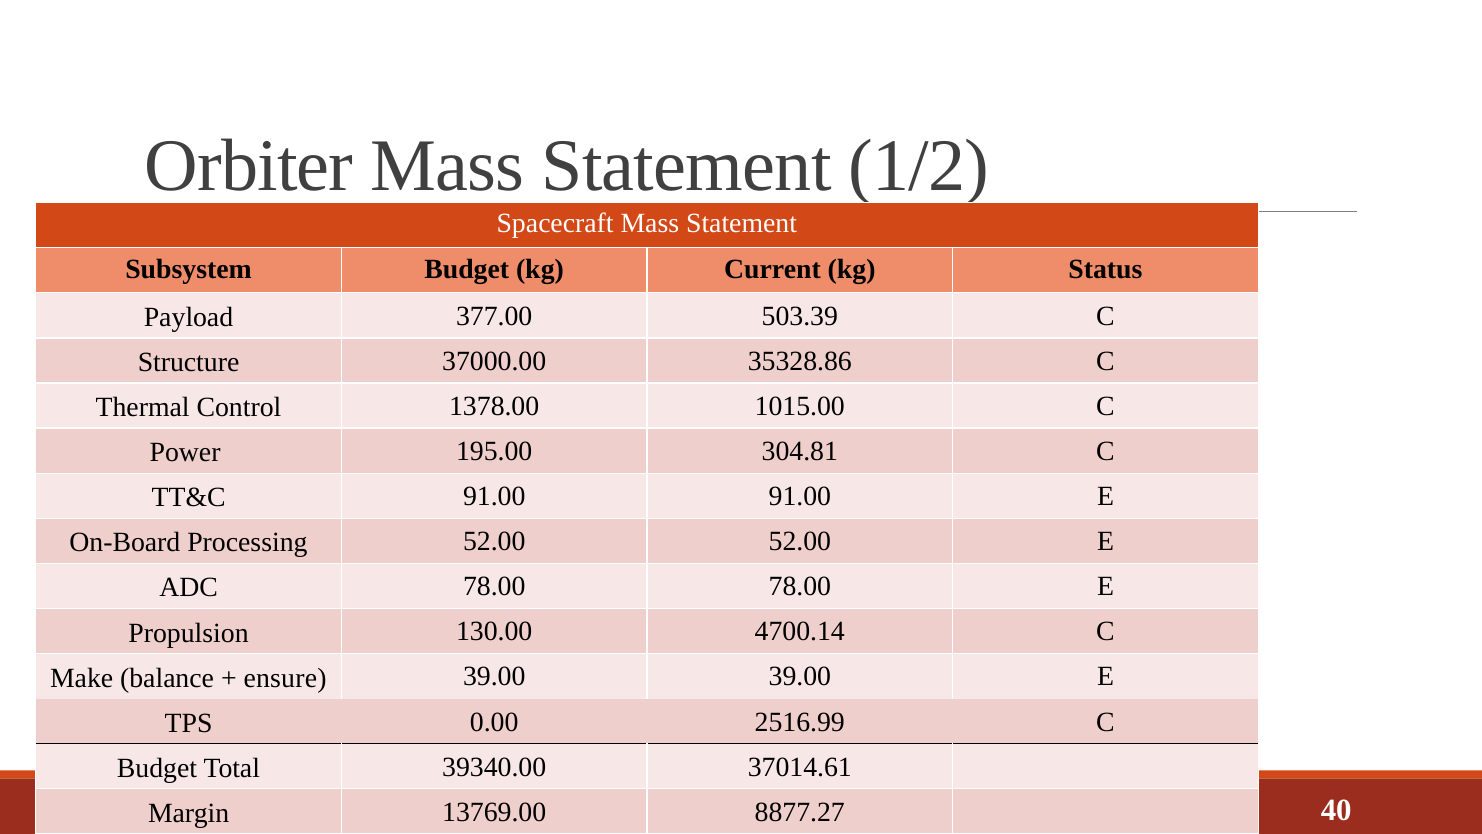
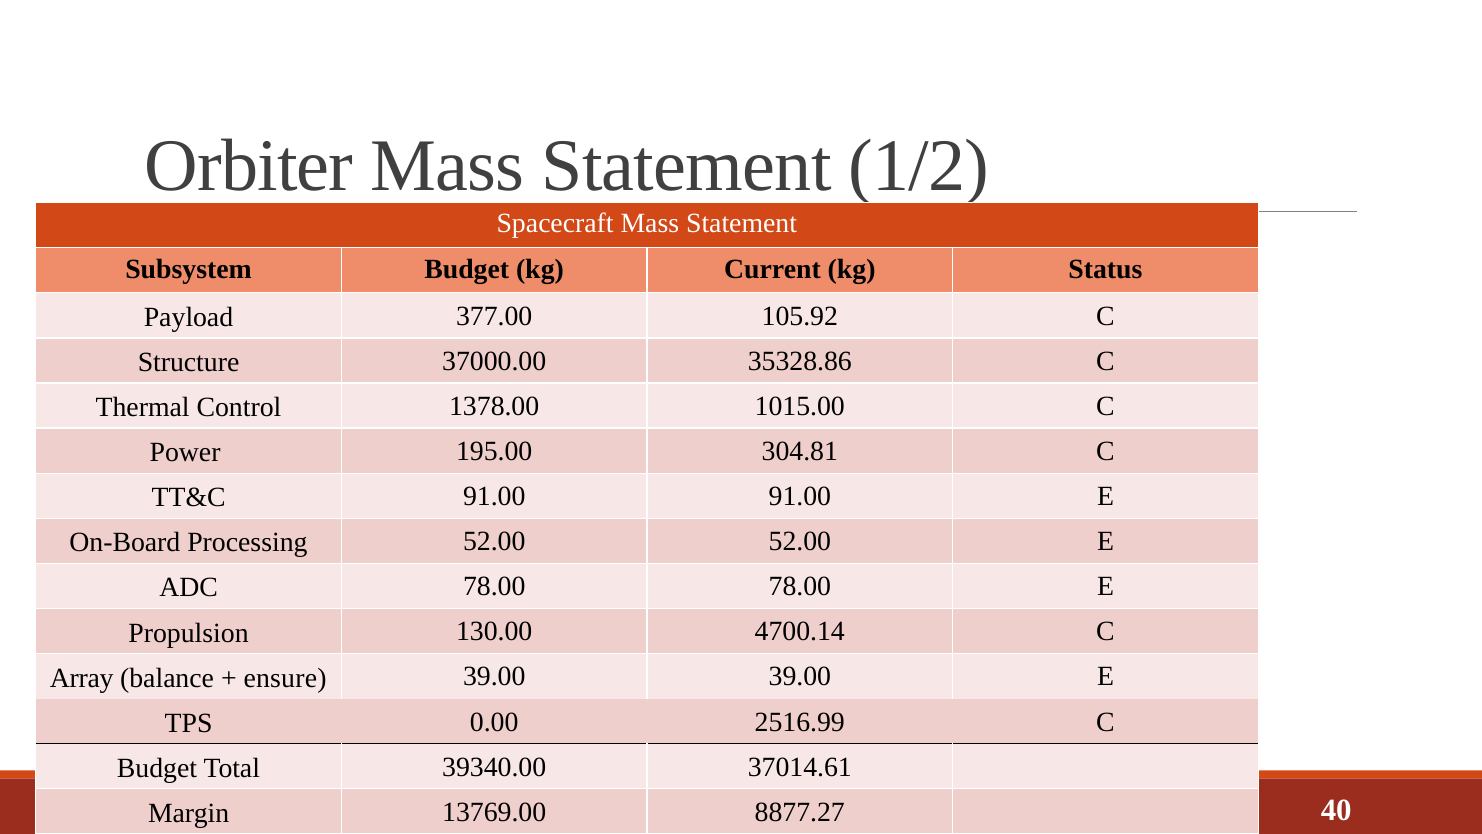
503.39: 503.39 -> 105.92
Make: Make -> Array
